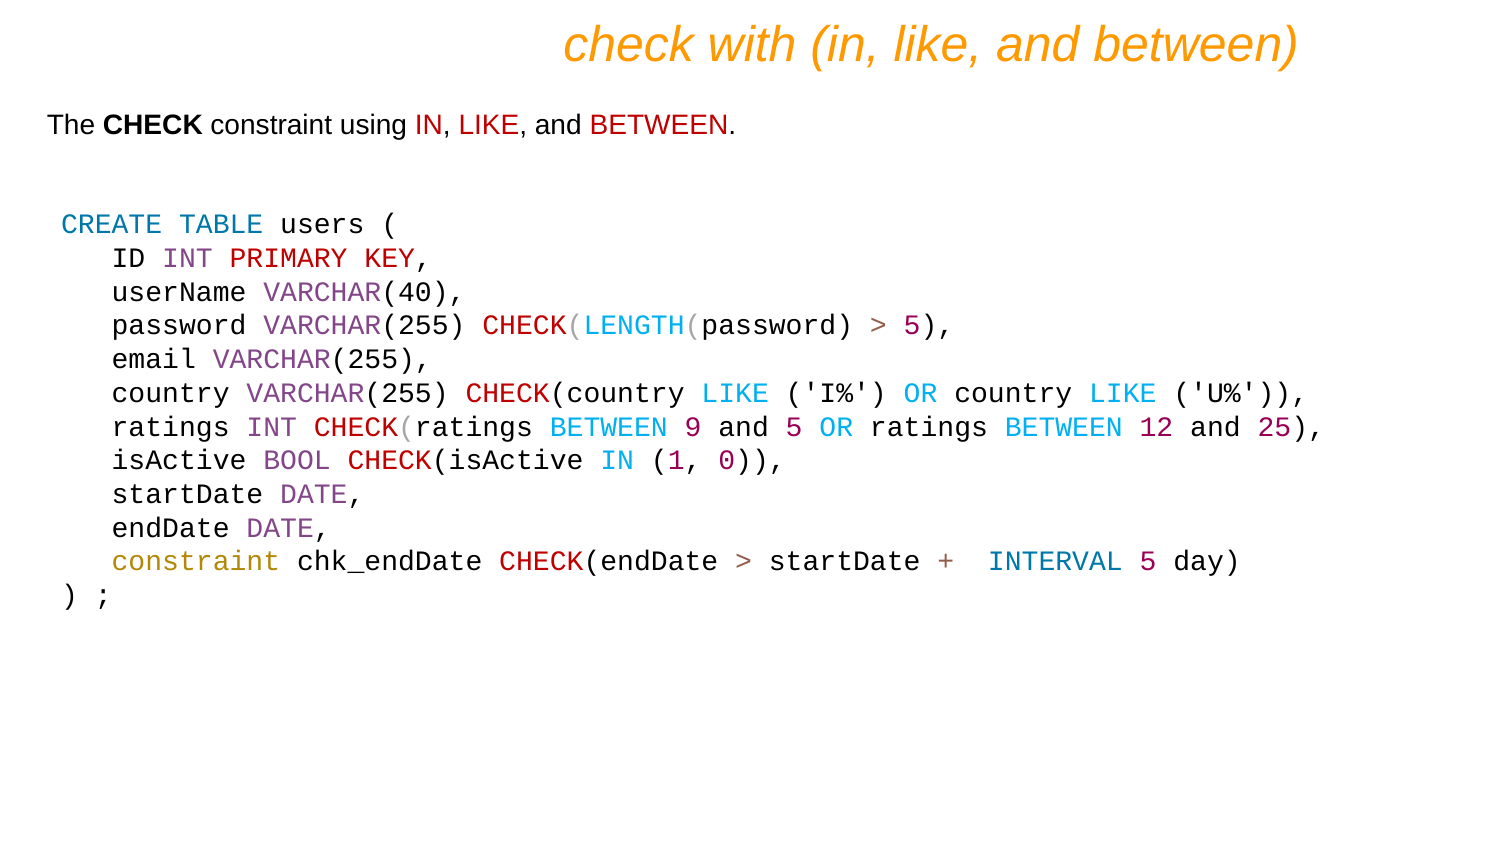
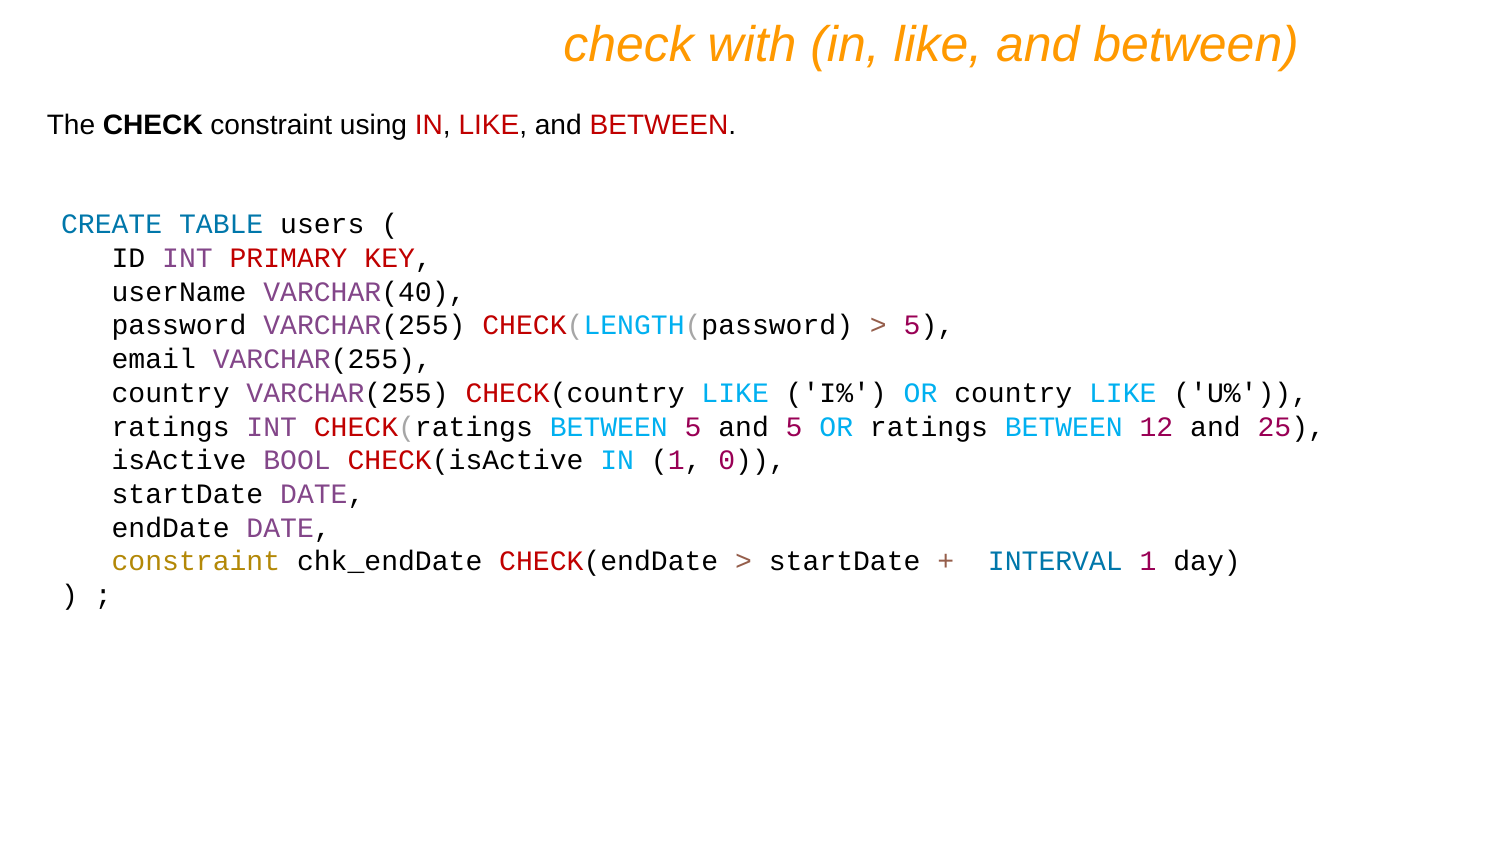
BETWEEN 9: 9 -> 5
INTERVAL 5: 5 -> 1
